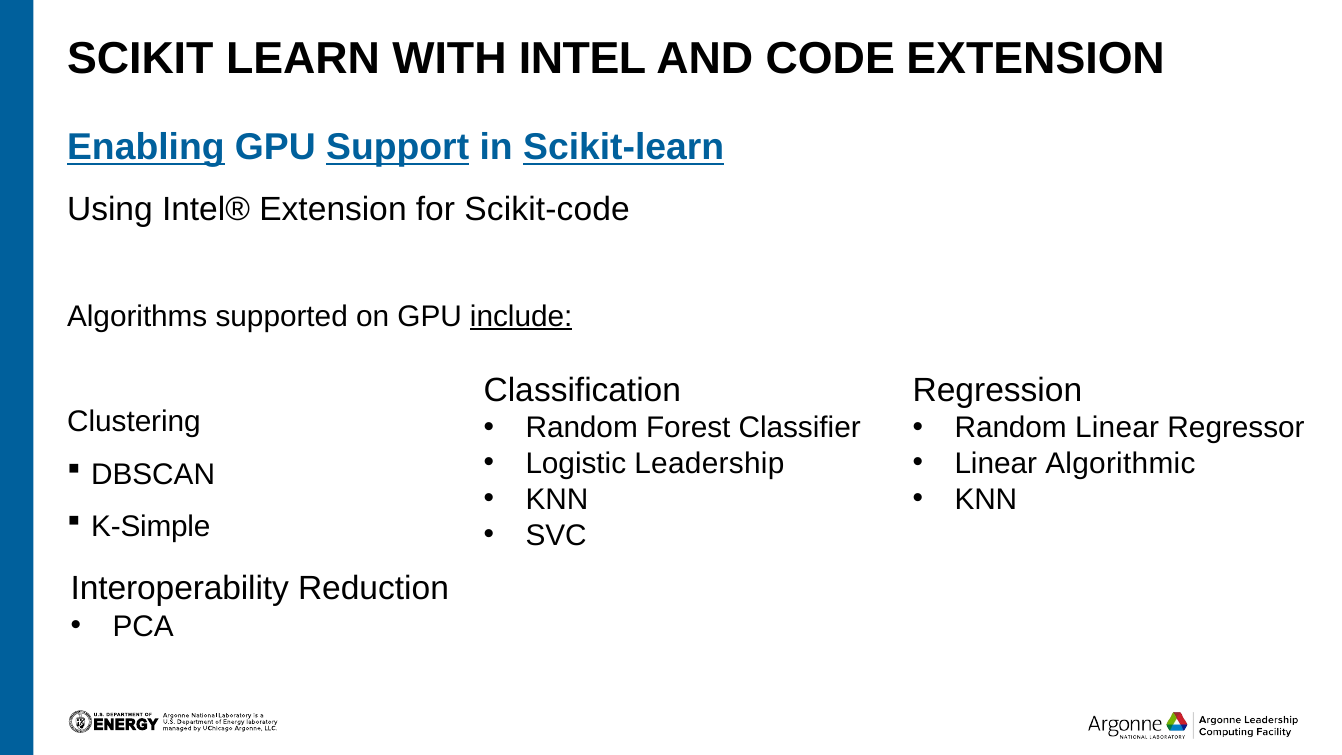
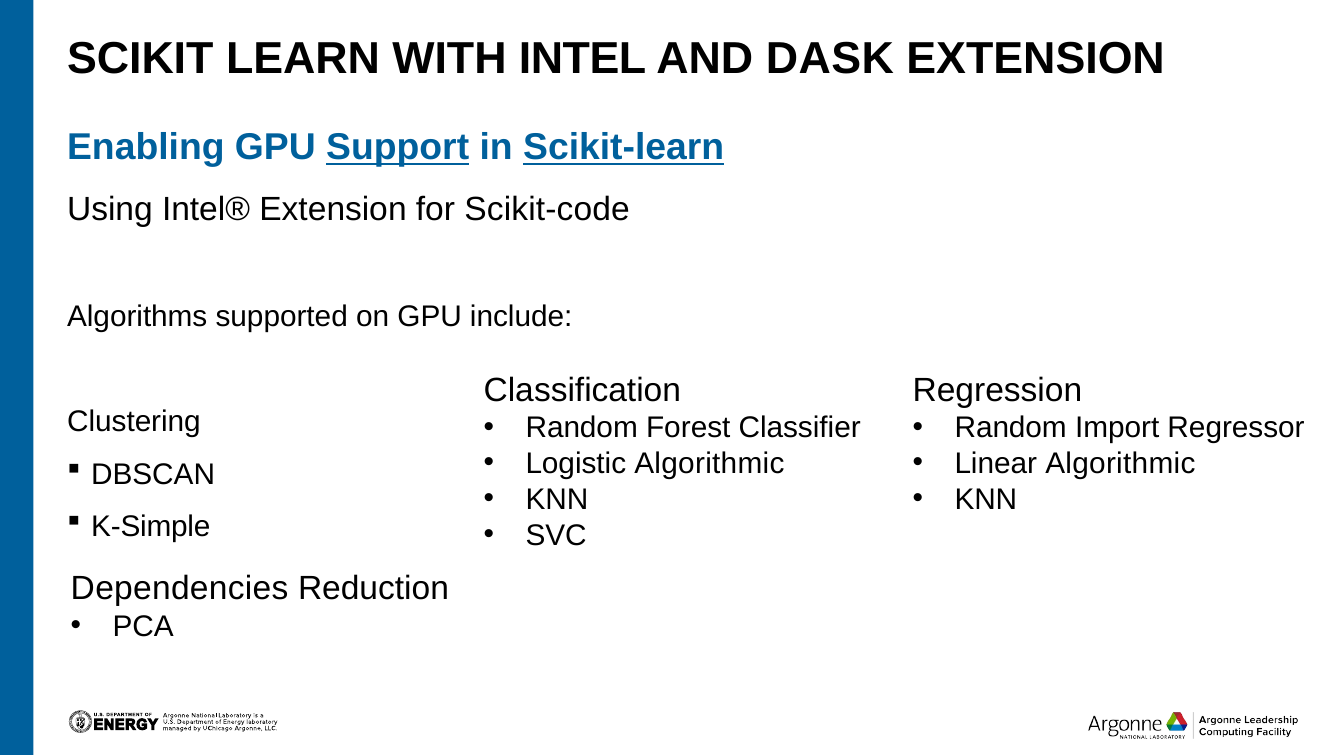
CODE: CODE -> DASK
Enabling underline: present -> none
include underline: present -> none
Random Linear: Linear -> Import
Logistic Leadership: Leadership -> Algorithmic
Interoperability: Interoperability -> Dependencies
